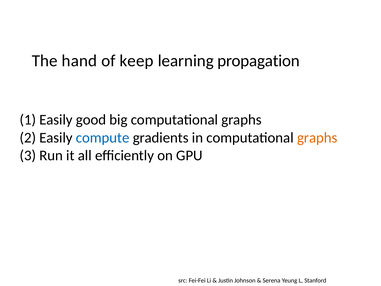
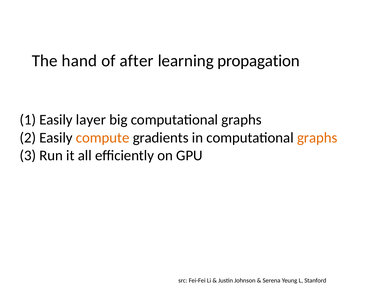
keep: keep -> after
good: good -> layer
compute colour: blue -> orange
